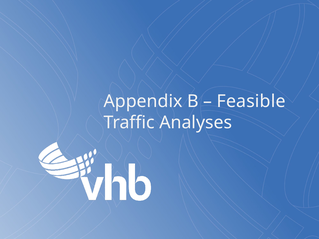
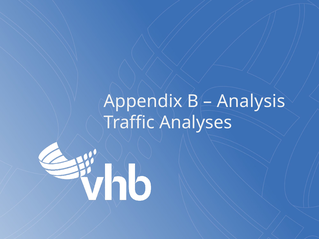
Feasible: Feasible -> Analysis
